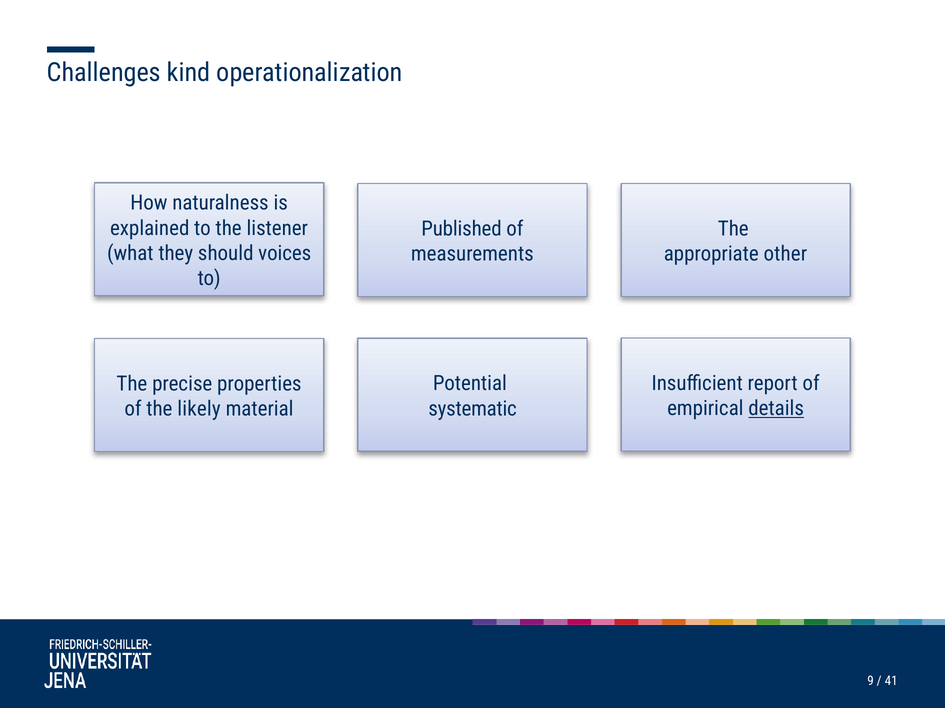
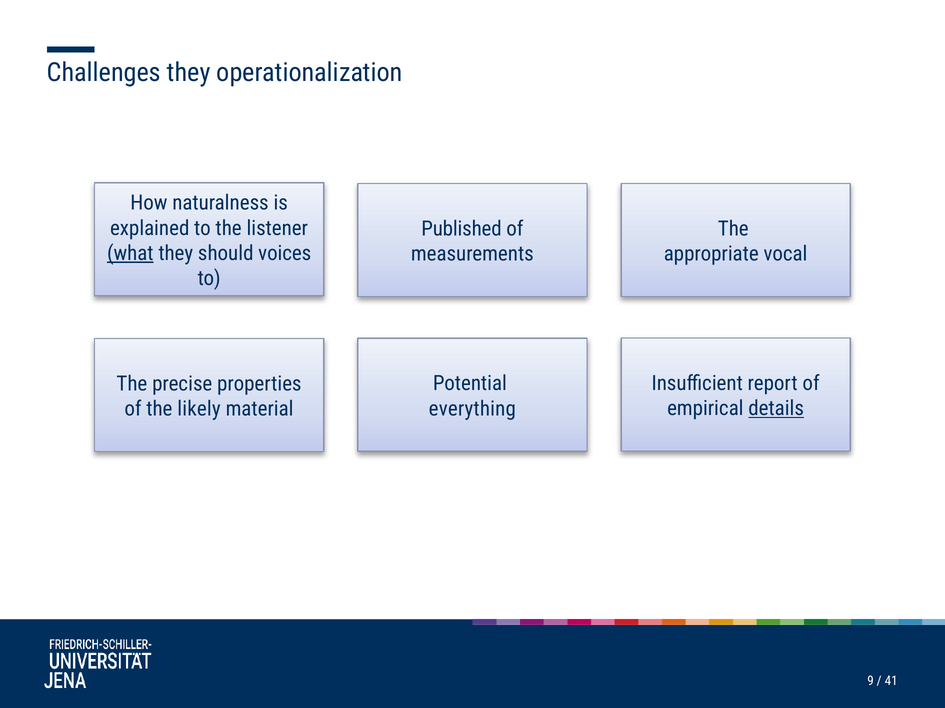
Challenges kind: kind -> they
what underline: none -> present
other: other -> vocal
systematic: systematic -> everything
